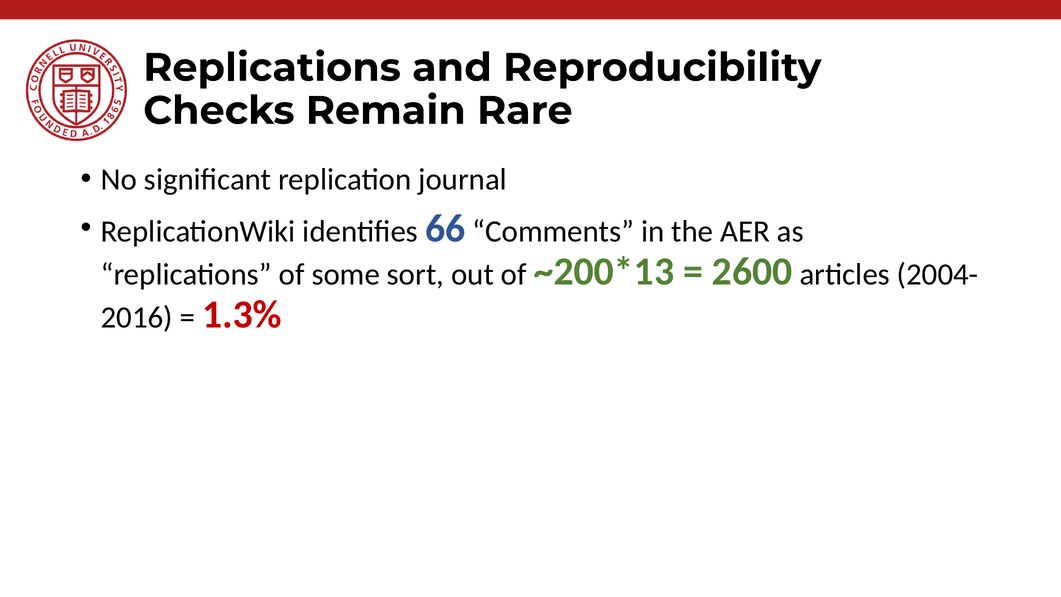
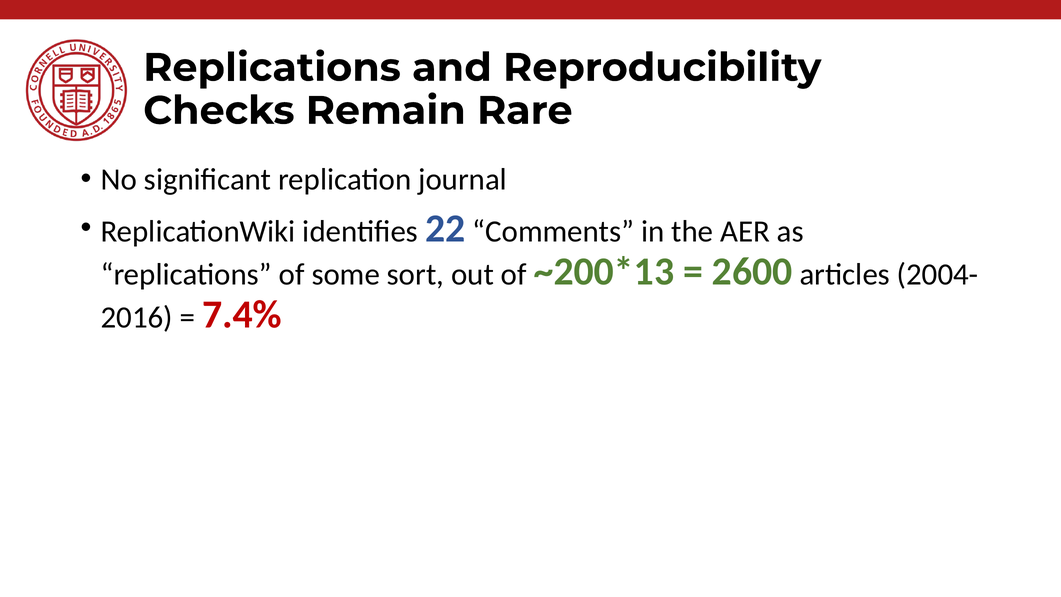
66: 66 -> 22
1.3%: 1.3% -> 7.4%
